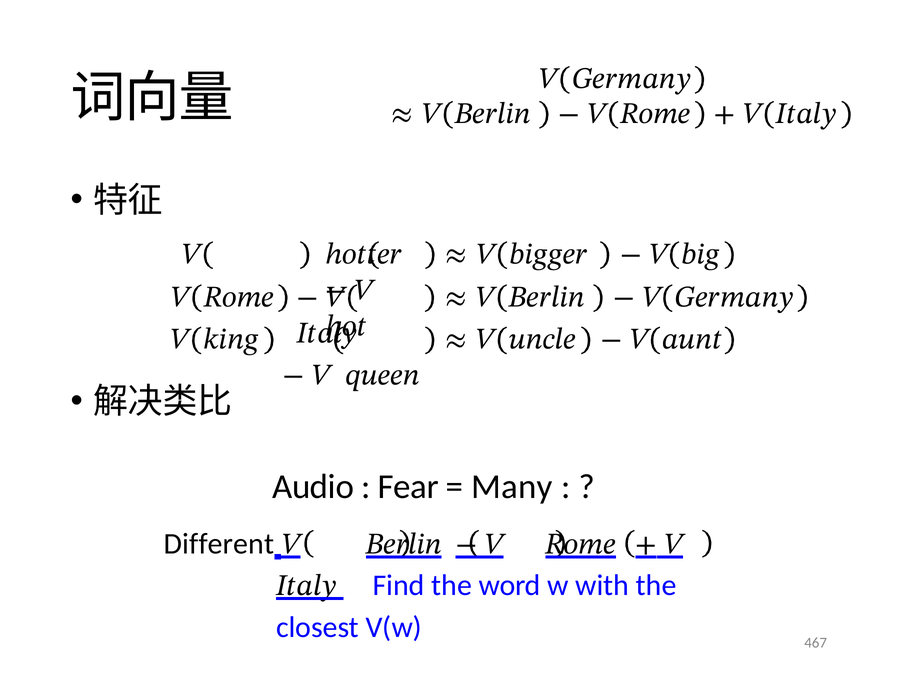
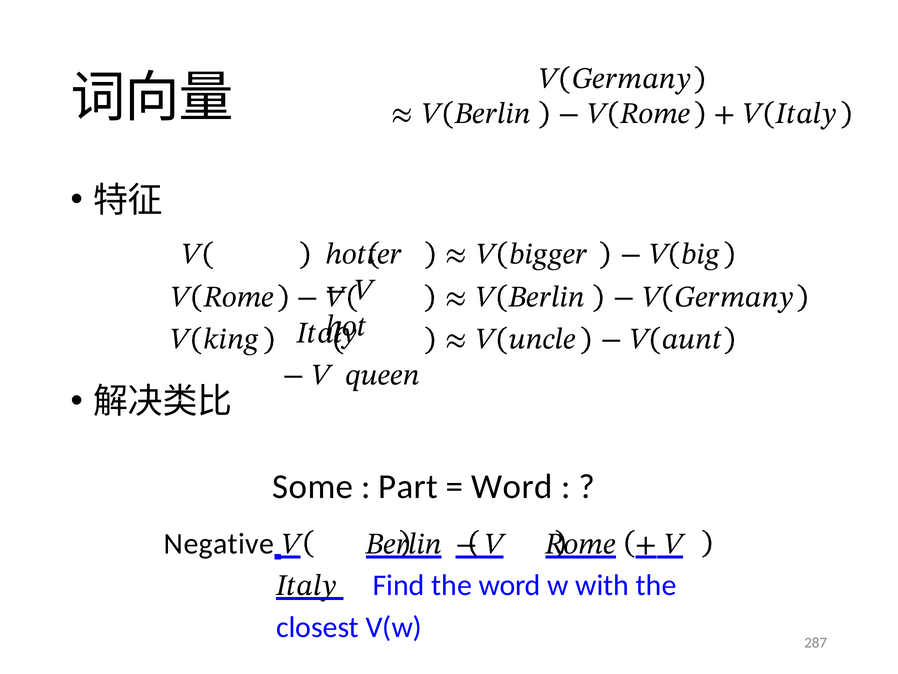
Audio: Audio -> Some
Fear: Fear -> Part
Many at (512, 487): Many -> Word
Different: Different -> Negative
467: 467 -> 287
